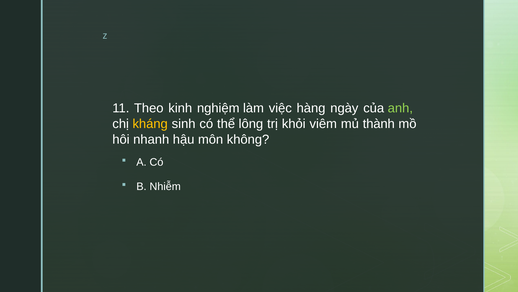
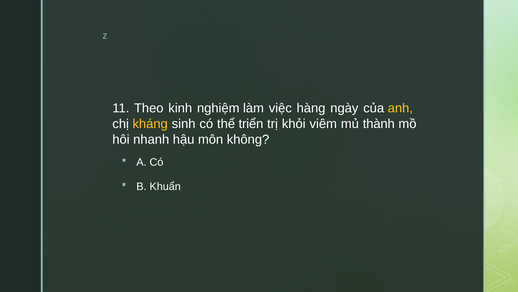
anh colour: light green -> yellow
lông: lông -> triển
Nhiễm: Nhiễm -> Khuẩn
